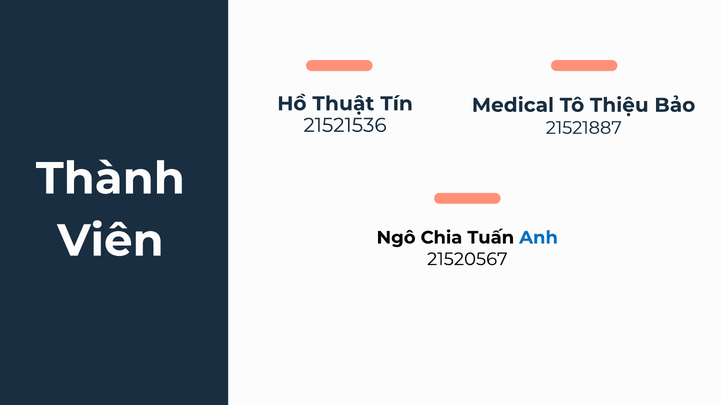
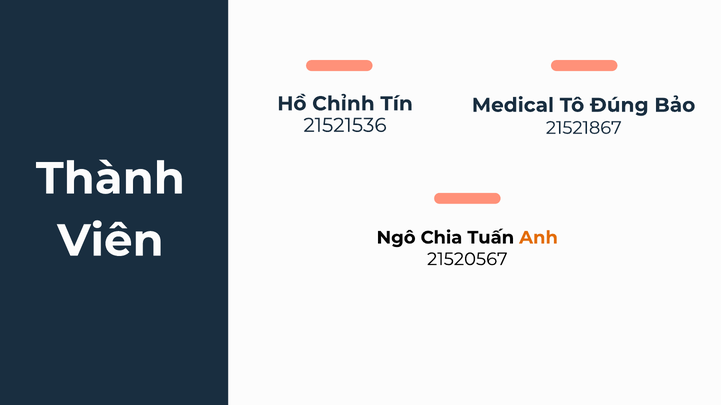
Thuật: Thuật -> Chỉnh
Thiệu: Thiệu -> Đúng
21521887: 21521887 -> 21521867
Anh colour: blue -> orange
